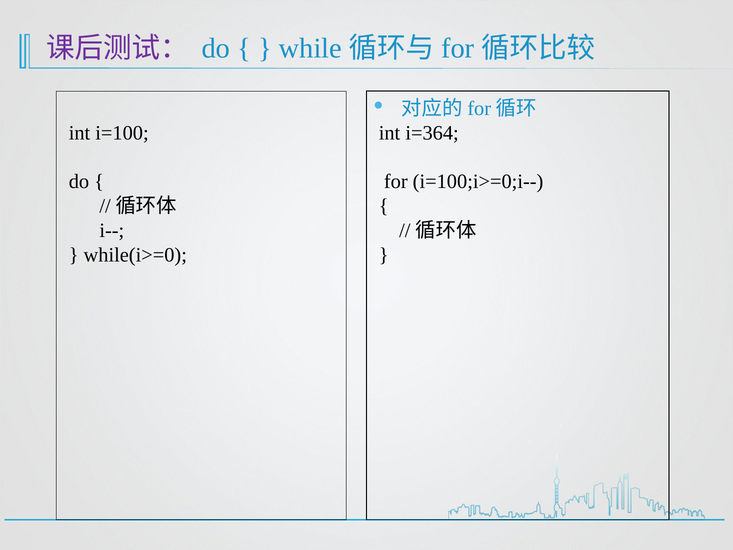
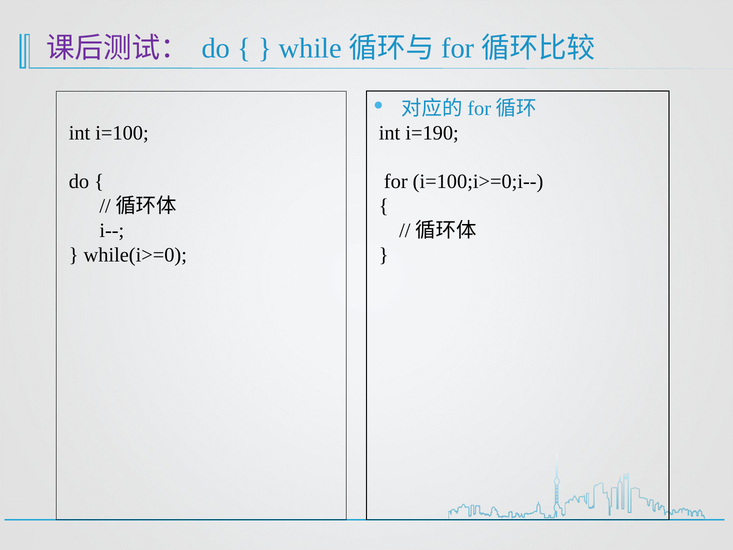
i=364: i=364 -> i=190
